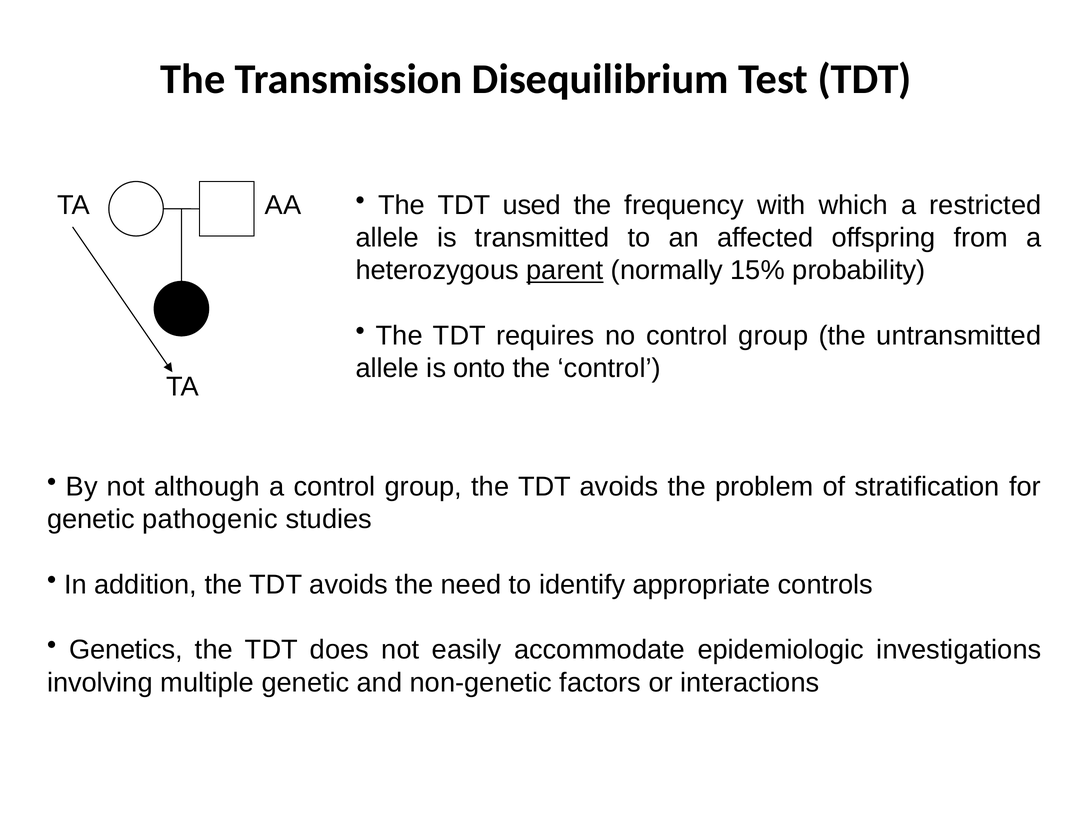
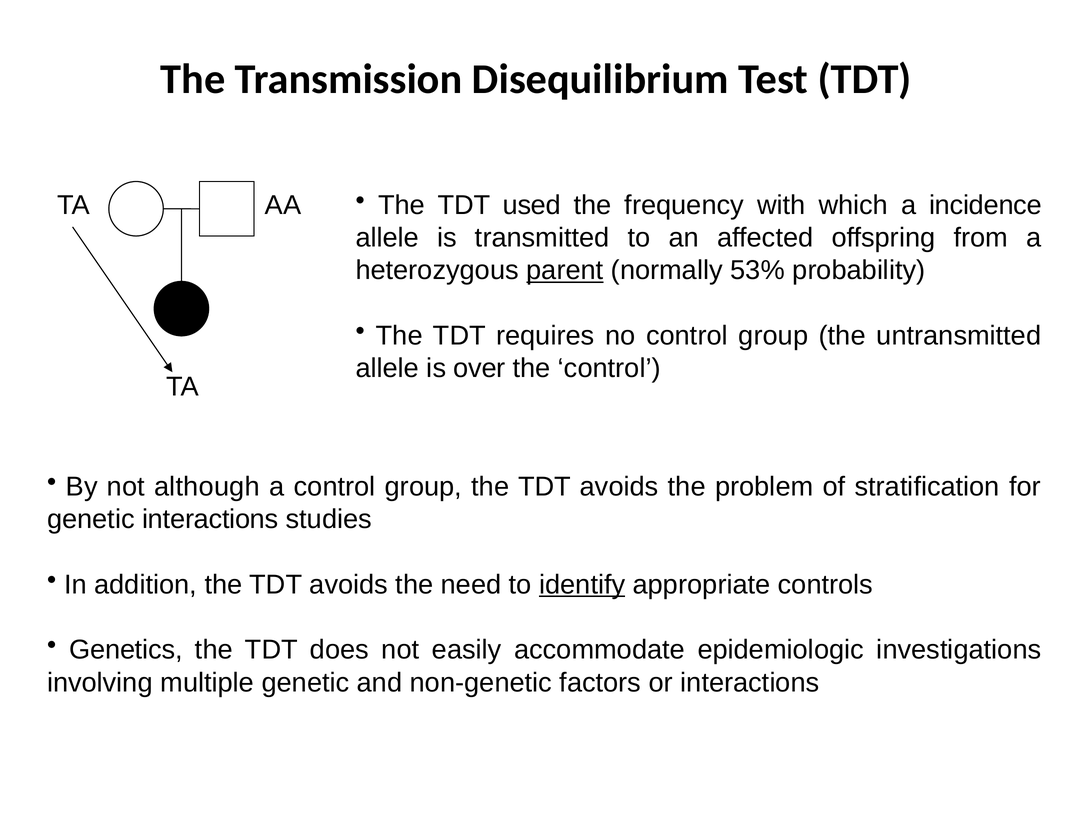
restricted: restricted -> incidence
15%: 15% -> 53%
onto: onto -> over
genetic pathogenic: pathogenic -> interactions
identify underline: none -> present
